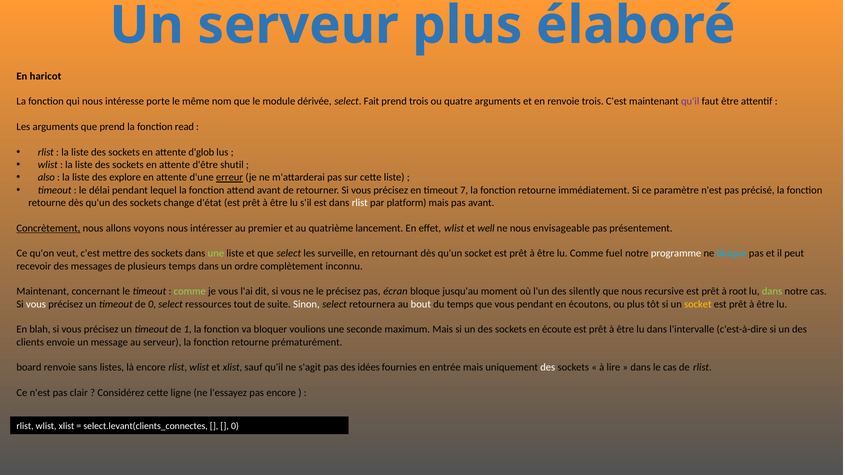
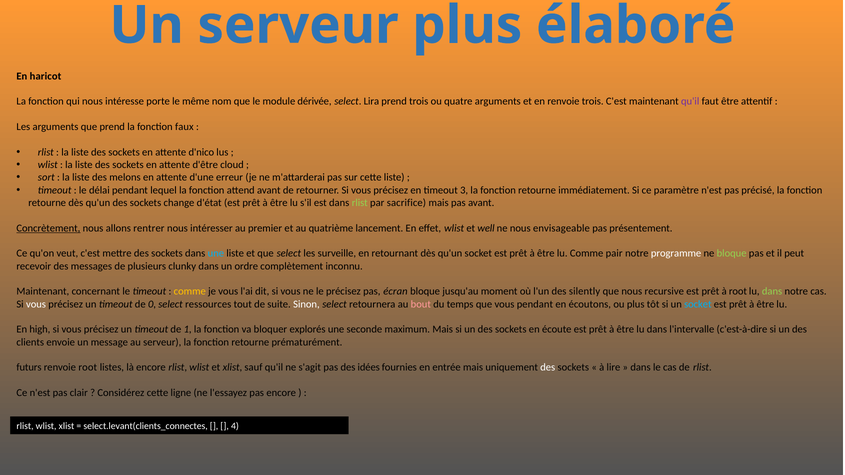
Fait: Fait -> Lira
read: read -> faux
d'glob: d'glob -> d'nico
shutil: shutil -> cloud
also: also -> sort
explore: explore -> melons
erreur underline: present -> none
7: 7 -> 3
rlist at (360, 203) colour: white -> light green
platform: platform -> sacrifice
voyons: voyons -> rentrer
une at (216, 254) colour: light green -> light blue
fuel: fuel -> pair
bloque at (732, 254) colour: light blue -> light green
plusieurs temps: temps -> clunky
comme at (190, 292) colour: light green -> yellow
bout colour: white -> pink
socket at (698, 304) colour: yellow -> light blue
blah: blah -> high
voulions: voulions -> explorés
board: board -> futurs
renvoie sans: sans -> root
0 at (235, 426): 0 -> 4
